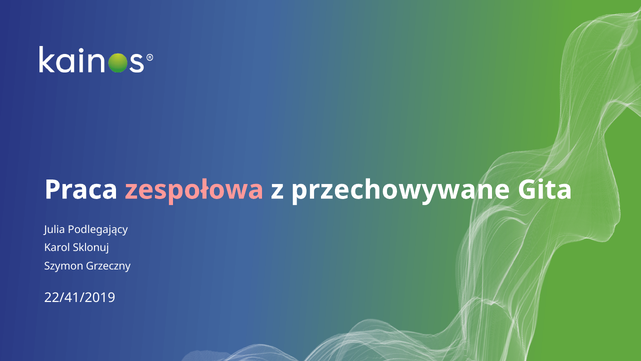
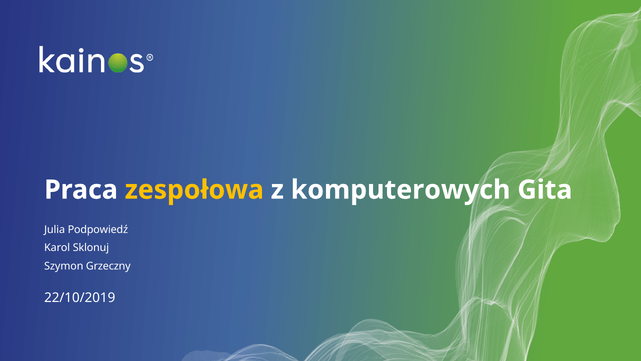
zespołowa colour: pink -> yellow
przechowywane: przechowywane -> komputerowych
Podlegający: Podlegający -> Podpowiedź
22/41/2019: 22/41/2019 -> 22/10/2019
